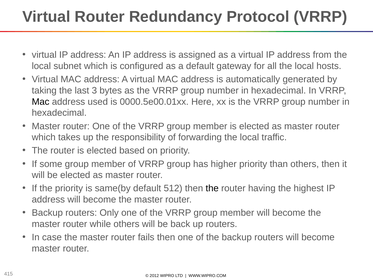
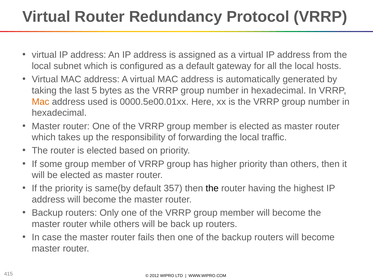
3: 3 -> 5
Mac at (41, 102) colour: black -> orange
512: 512 -> 357
